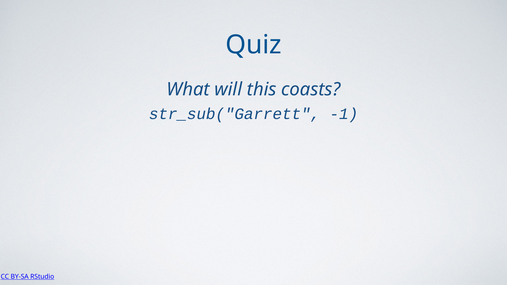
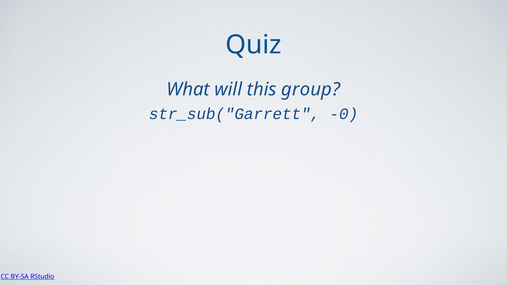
coasts: coasts -> group
-1: -1 -> -0
